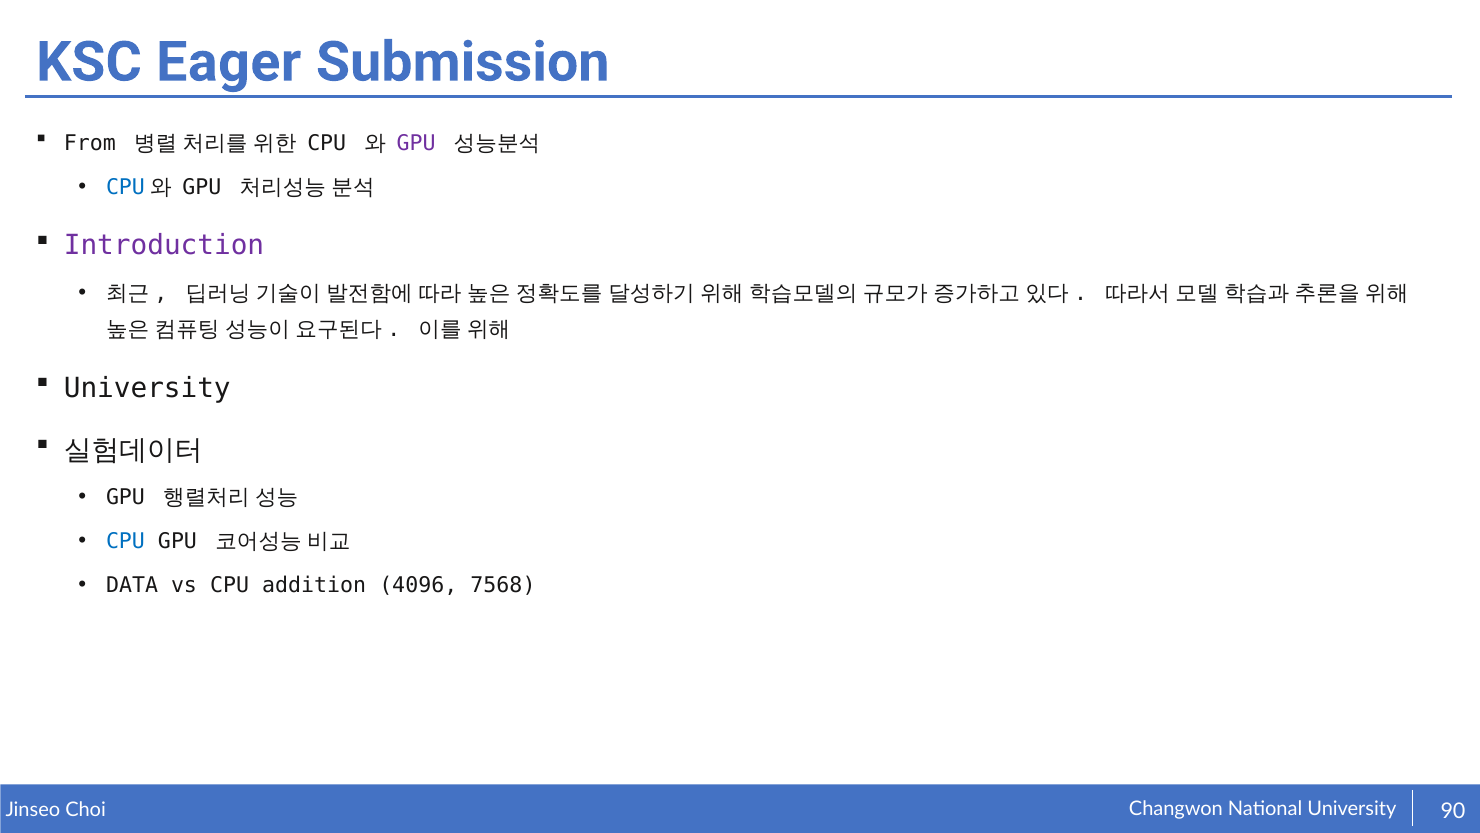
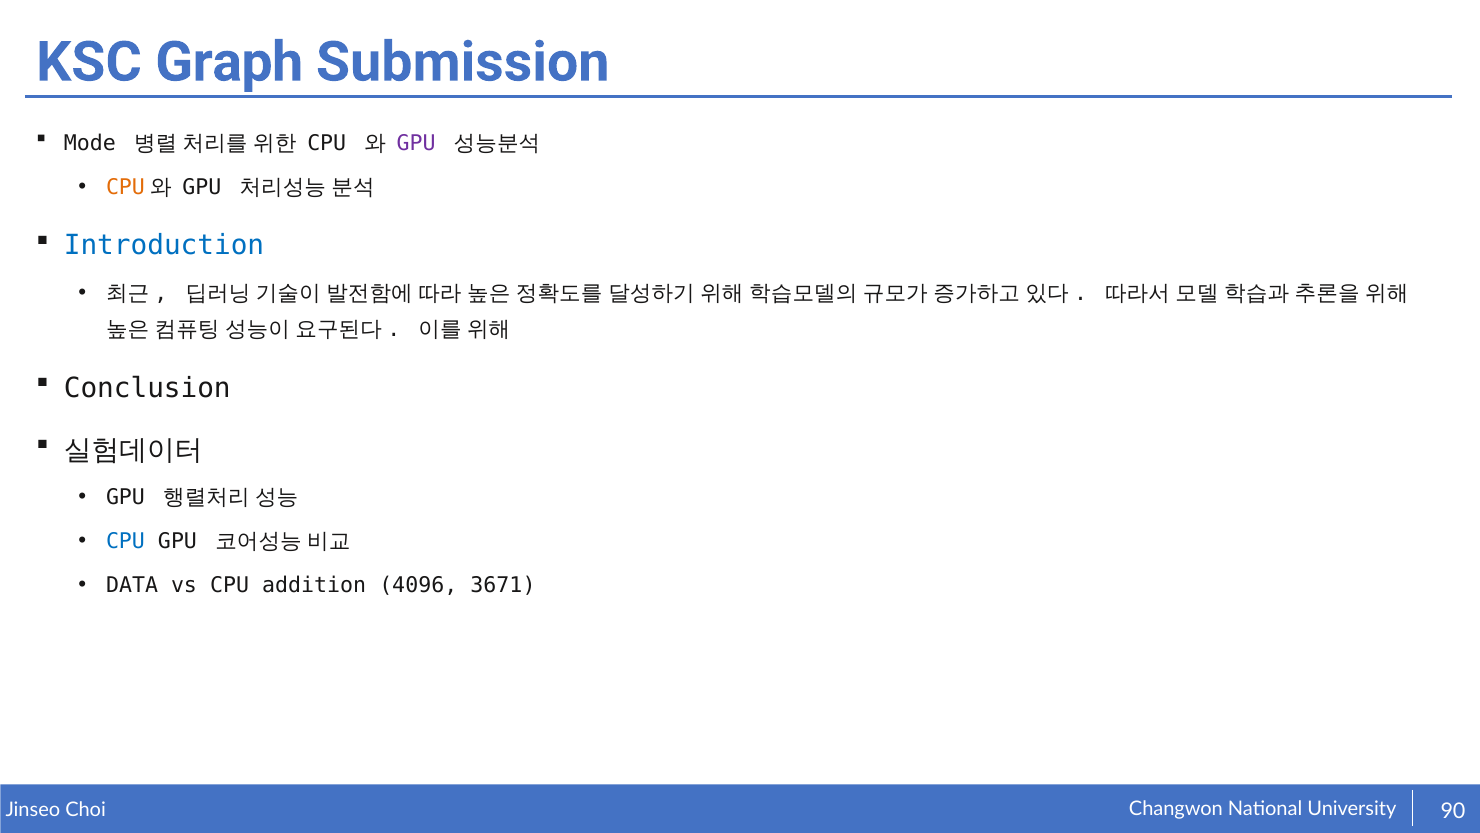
Eager: Eager -> Graph
From: From -> Mode
CPU at (125, 187) colour: blue -> orange
Introduction colour: purple -> blue
University at (147, 388): University -> Conclusion
7568: 7568 -> 3671
